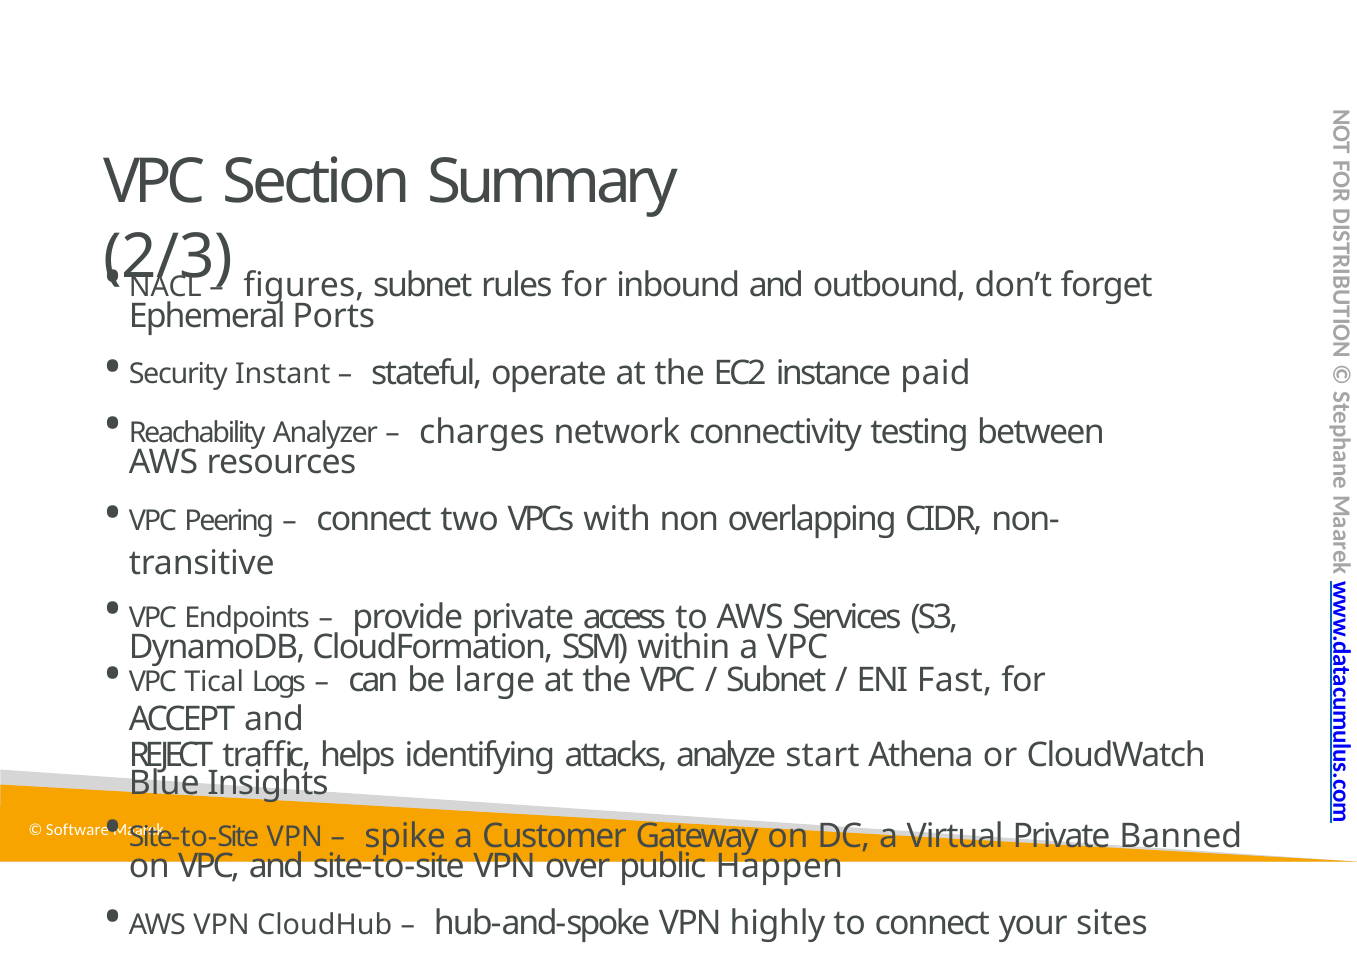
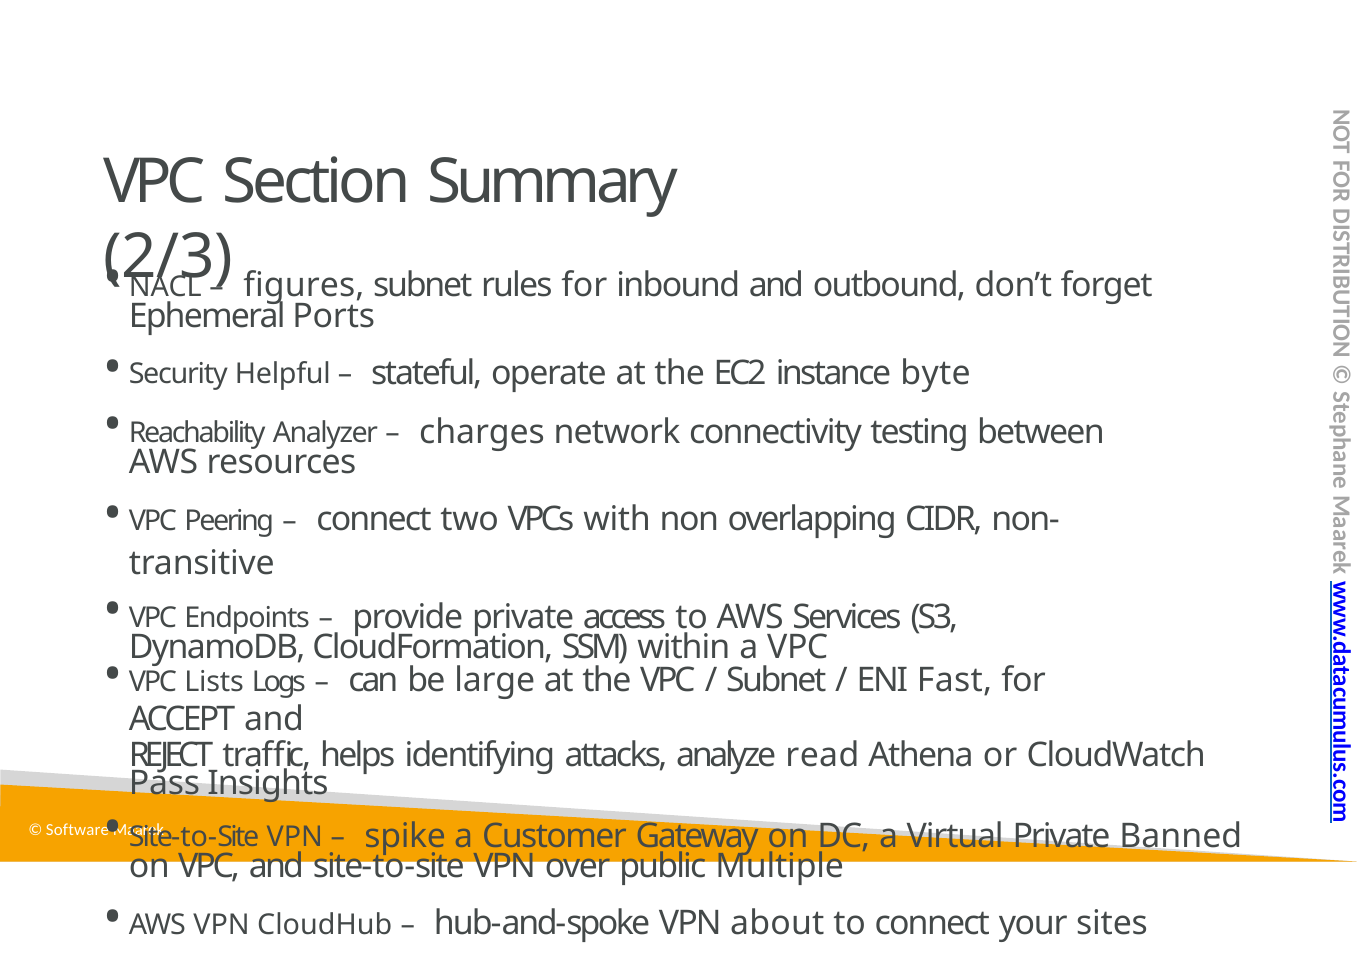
Instant: Instant -> Helpful
paid: paid -> byte
Tical: Tical -> Lists
start: start -> read
Blue: Blue -> Pass
Happen: Happen -> Multiple
highly: highly -> about
